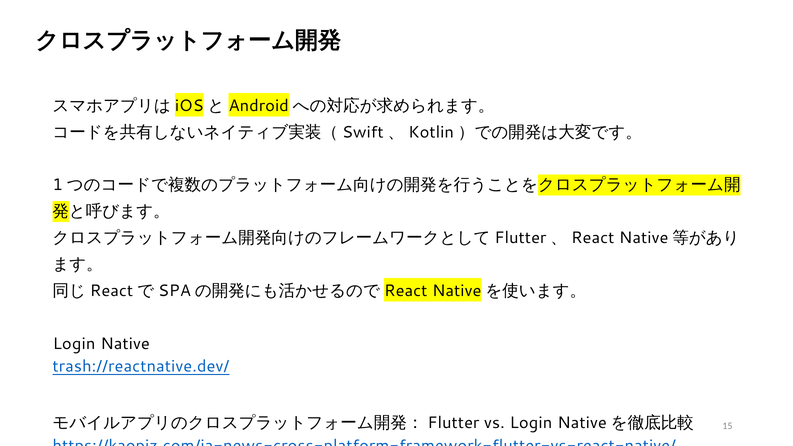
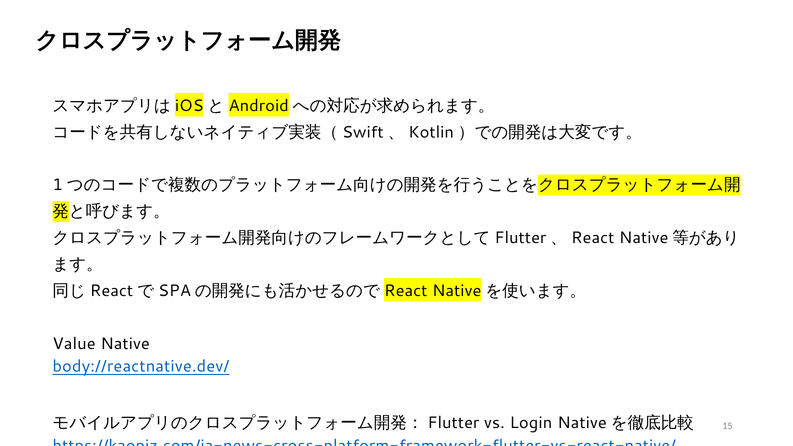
Login at (74, 344): Login -> Value
trash://reactnative.dev/: trash://reactnative.dev/ -> body://reactnative.dev/
